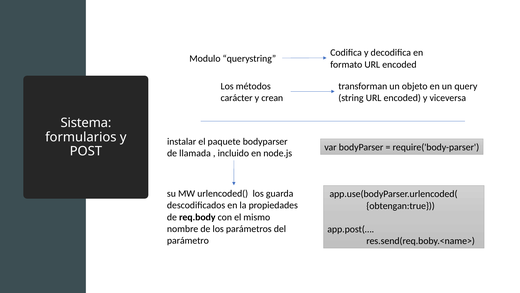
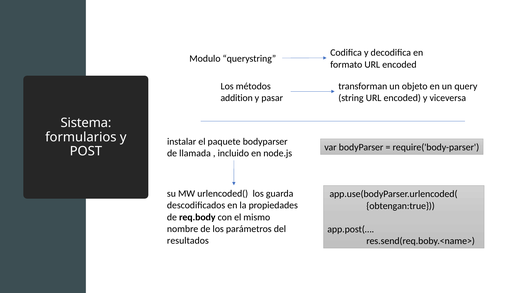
carácter: carácter -> addition
crean: crean -> pasar
parámetro: parámetro -> resultados
